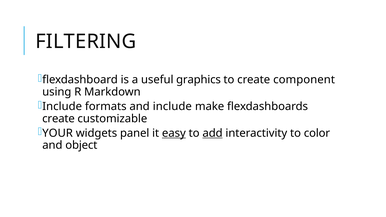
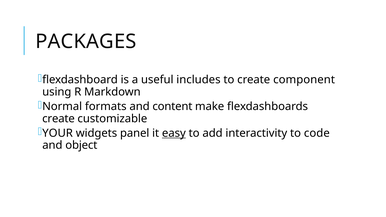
FILTERING: FILTERING -> PACKAGES
graphics: graphics -> includes
Include at (62, 107): Include -> Normal
and include: include -> content
add underline: present -> none
color: color -> code
